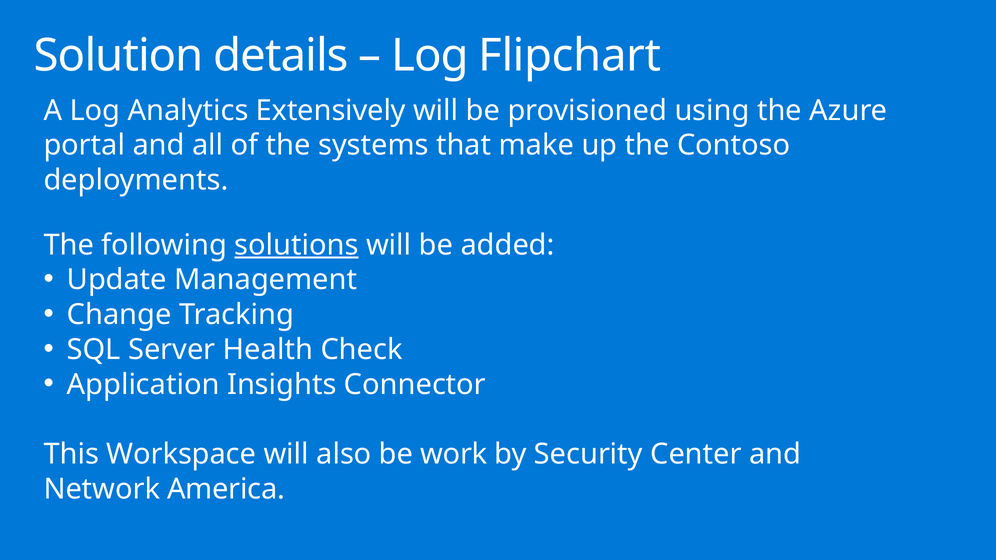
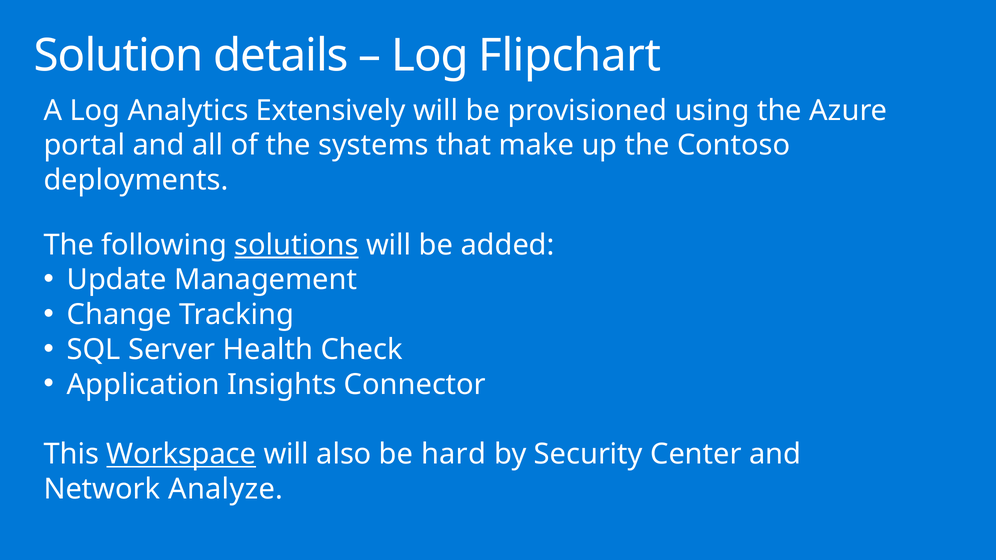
Workspace underline: none -> present
work: work -> hard
America: America -> Analyze
